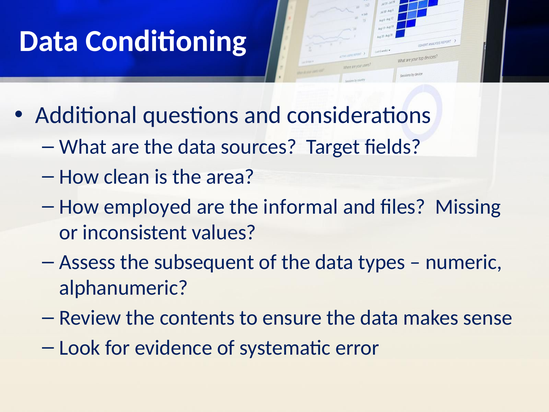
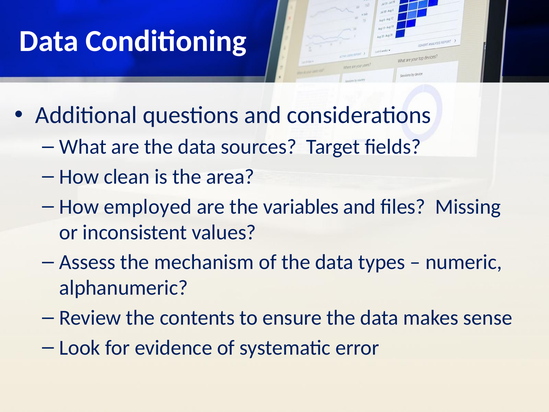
informal: informal -> variables
subsequent: subsequent -> mechanism
